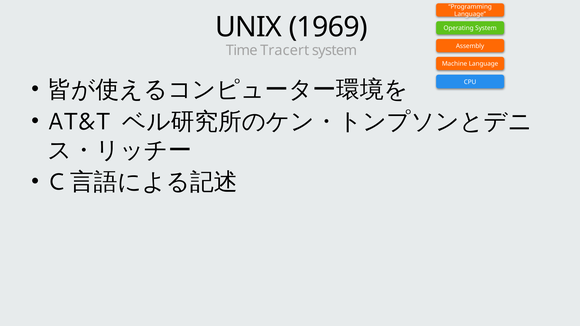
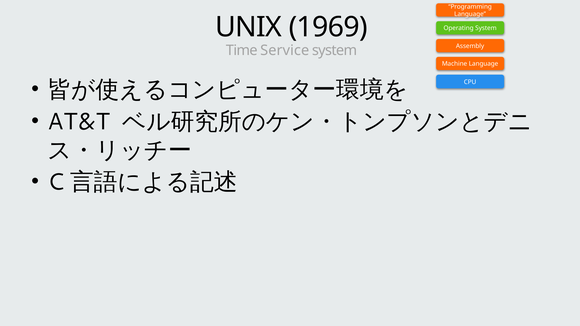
Tracert: Tracert -> Service
